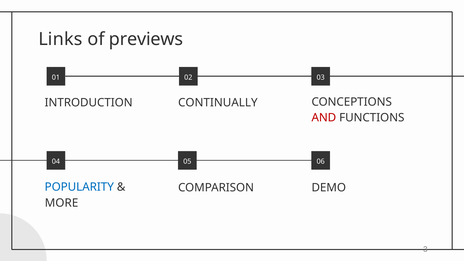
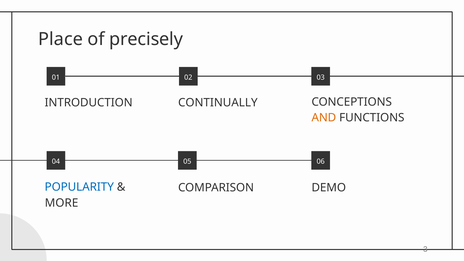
Links: Links -> Place
previews: previews -> precisely
AND colour: red -> orange
